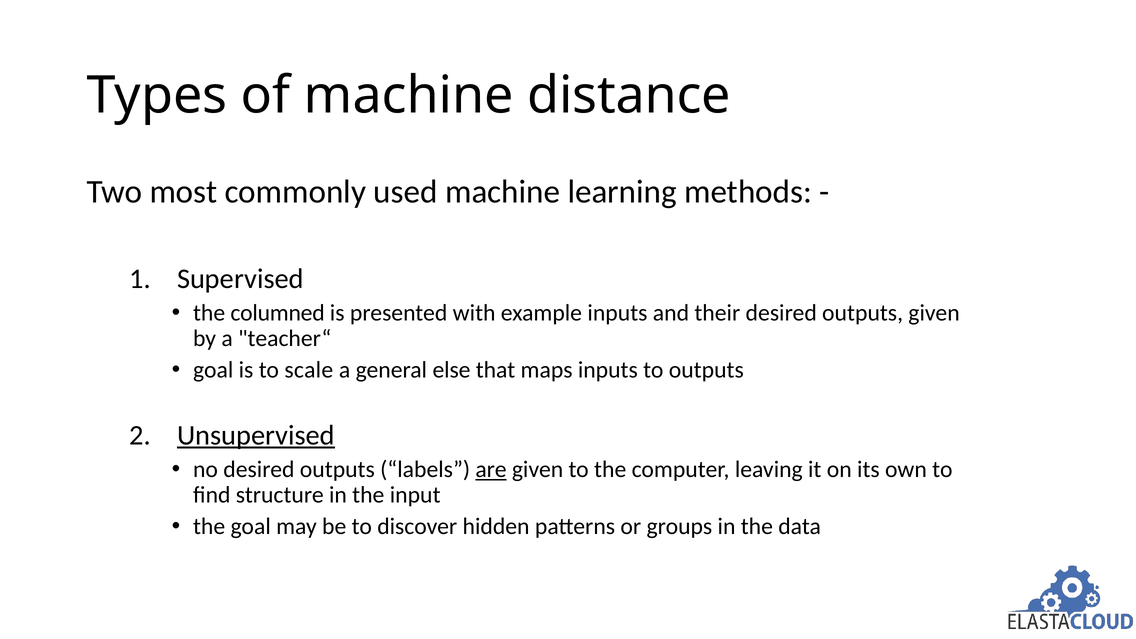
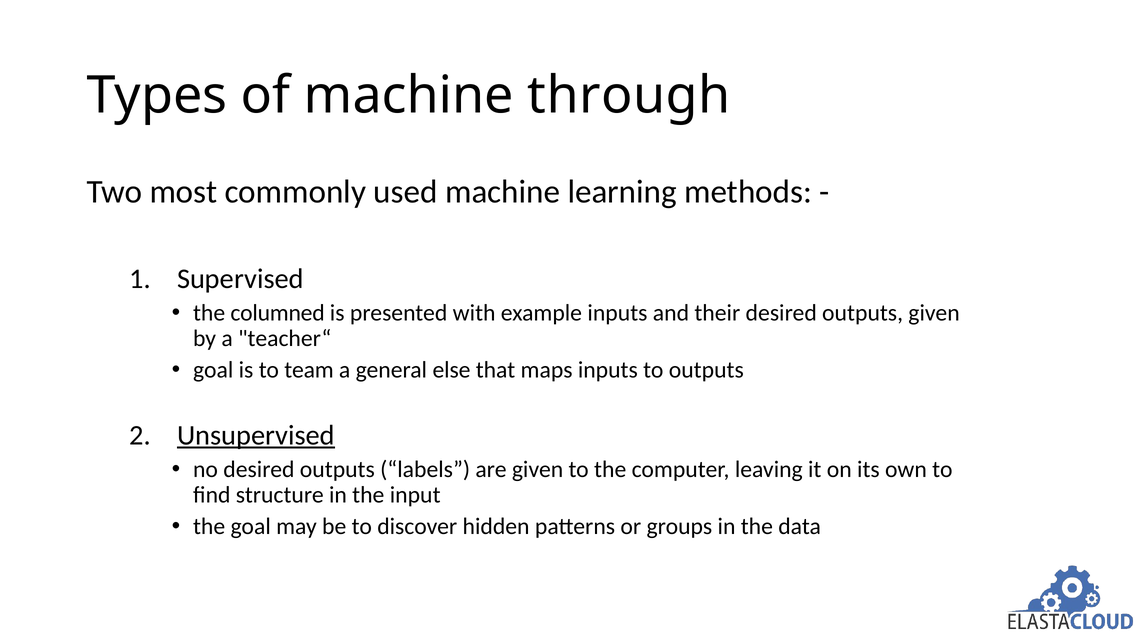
distance: distance -> through
scale: scale -> team
are underline: present -> none
